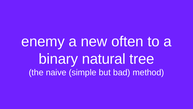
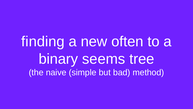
enemy: enemy -> finding
natural: natural -> seems
